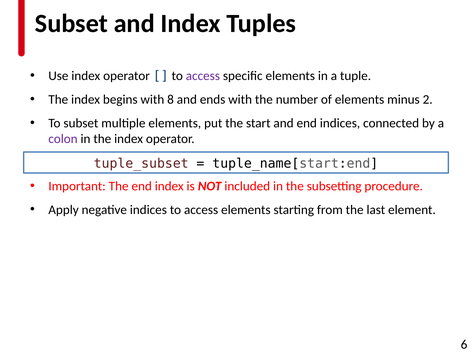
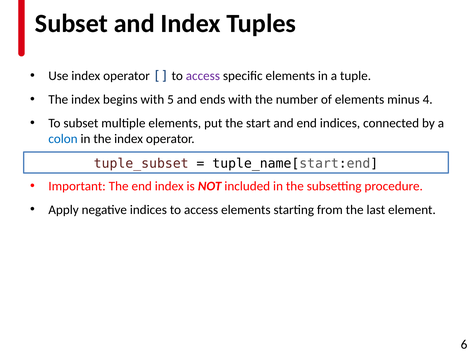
8: 8 -> 5
2: 2 -> 4
colon colour: purple -> blue
